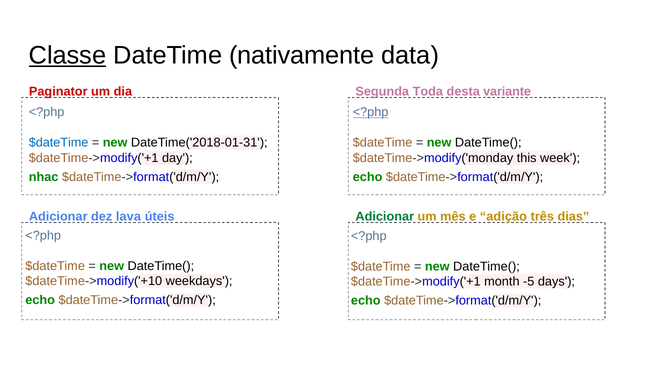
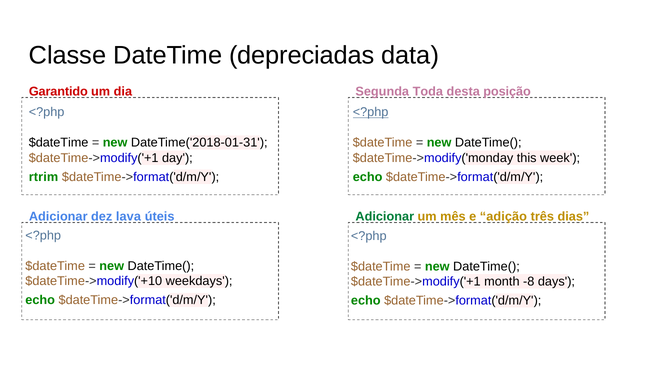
Classe underline: present -> none
nativamente: nativamente -> depreciadas
Paginator: Paginator -> Garantido
variante: variante -> posição
$dateTime at (59, 143) colour: blue -> black
nhac: nhac -> rtrim
-5: -5 -> -8
